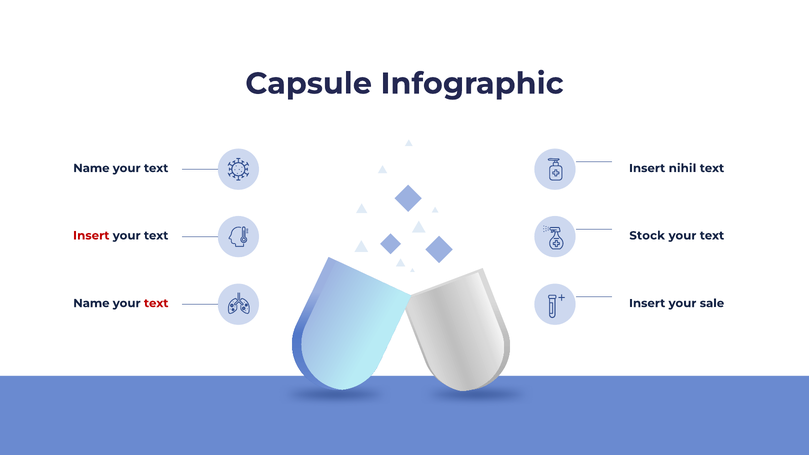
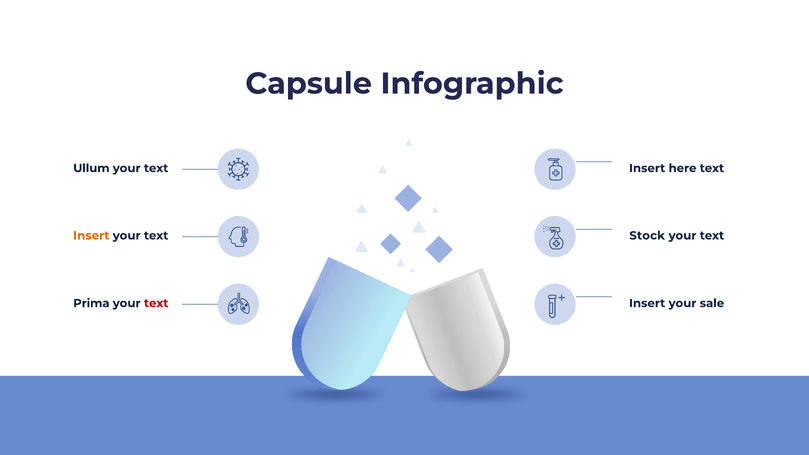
Name at (91, 168): Name -> Ullum
nihil: nihil -> here
Insert at (91, 236) colour: red -> orange
Name at (91, 303): Name -> Prima
